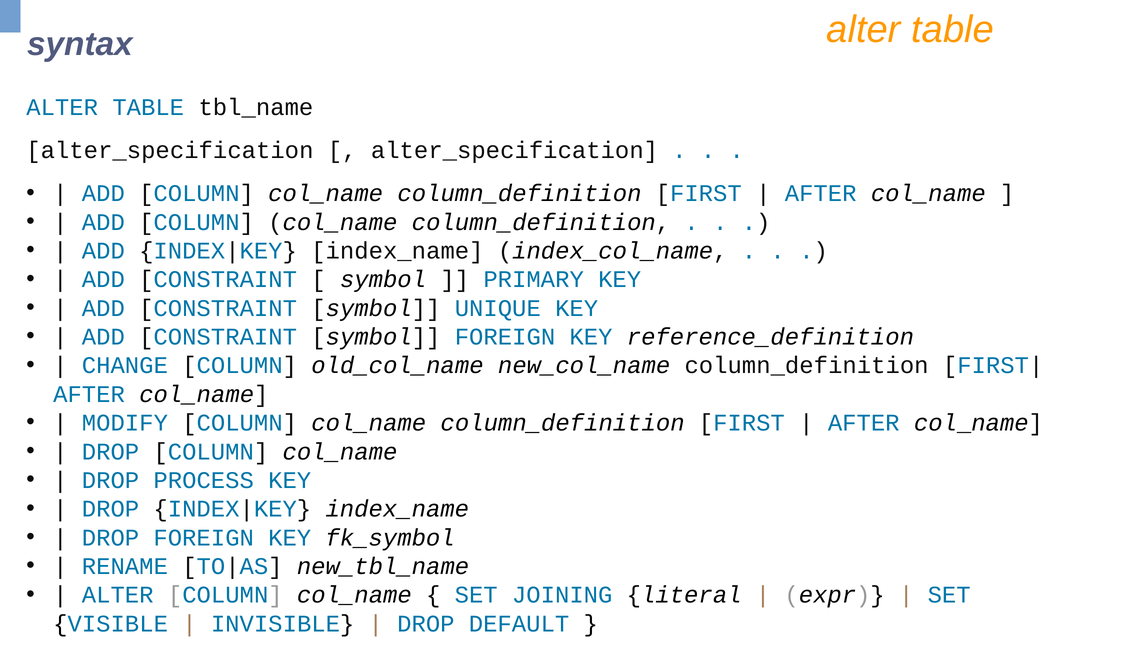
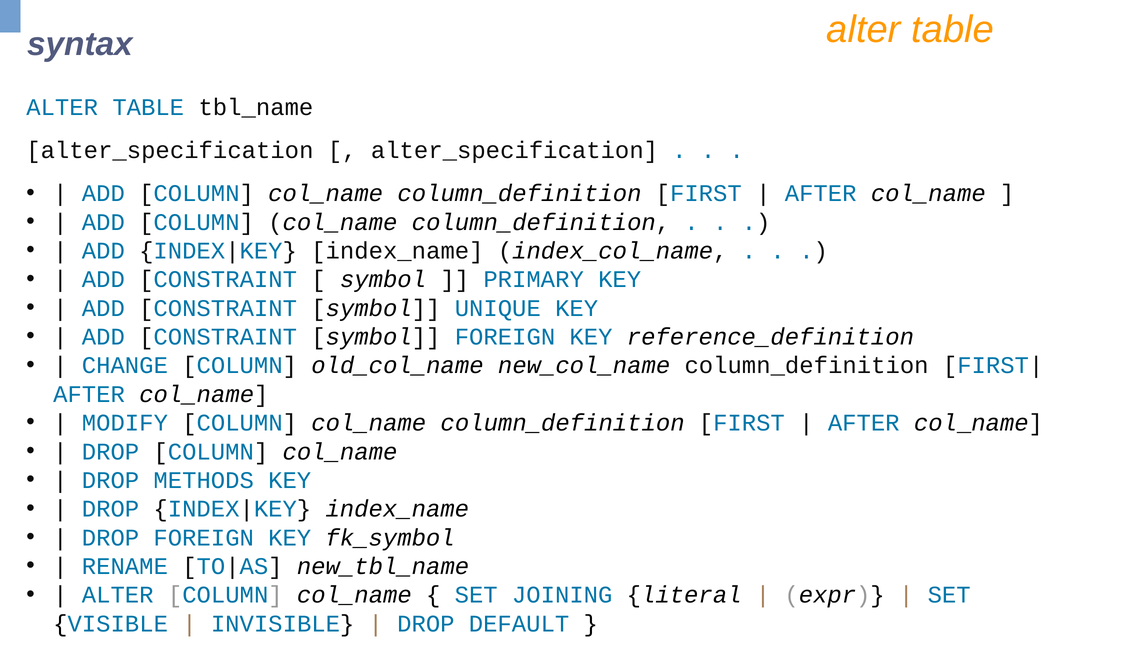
PROCESS: PROCESS -> METHODS
